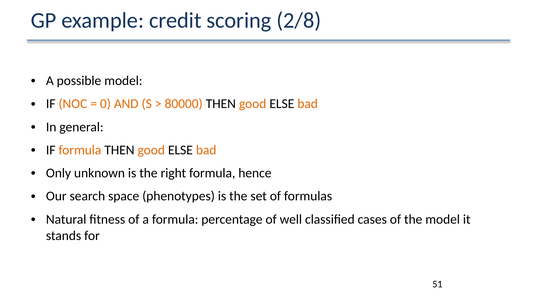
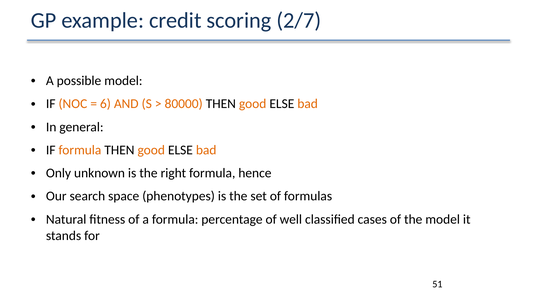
2/8: 2/8 -> 2/7
0: 0 -> 6
